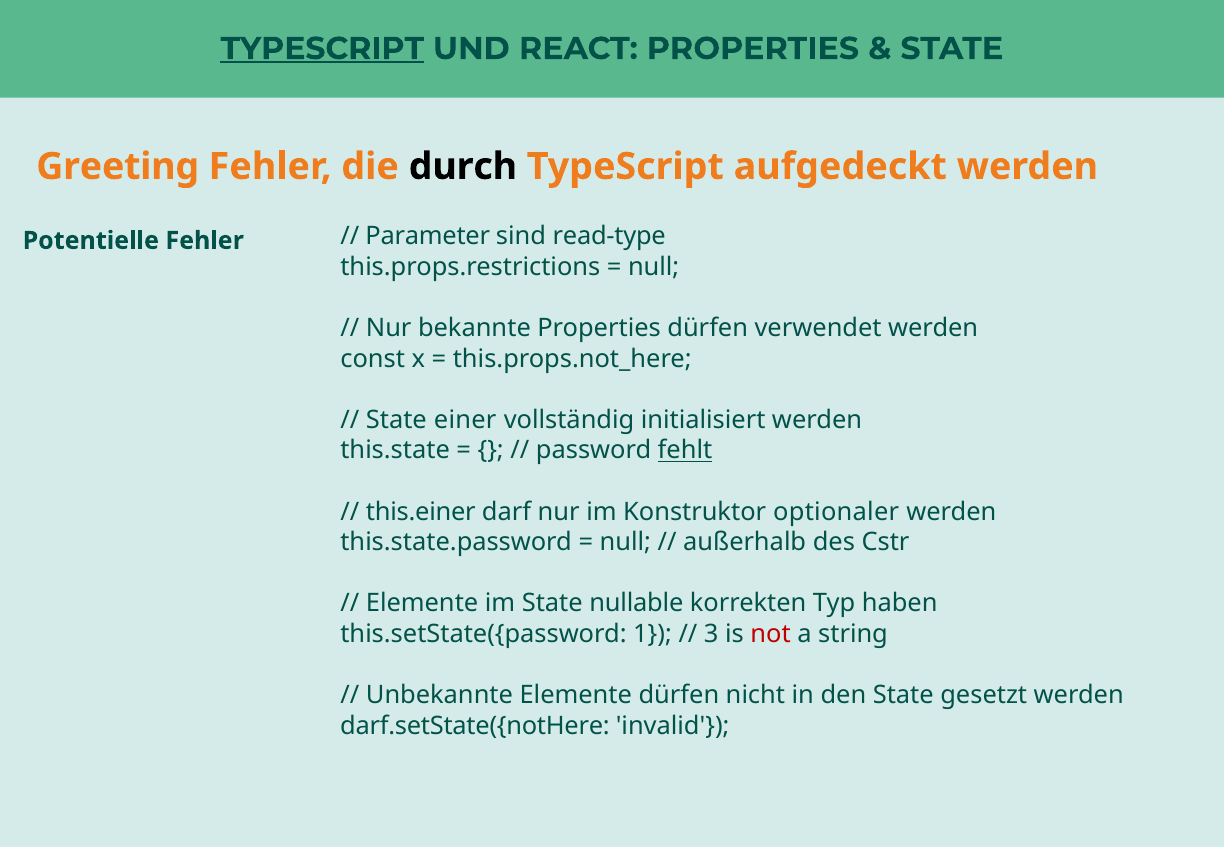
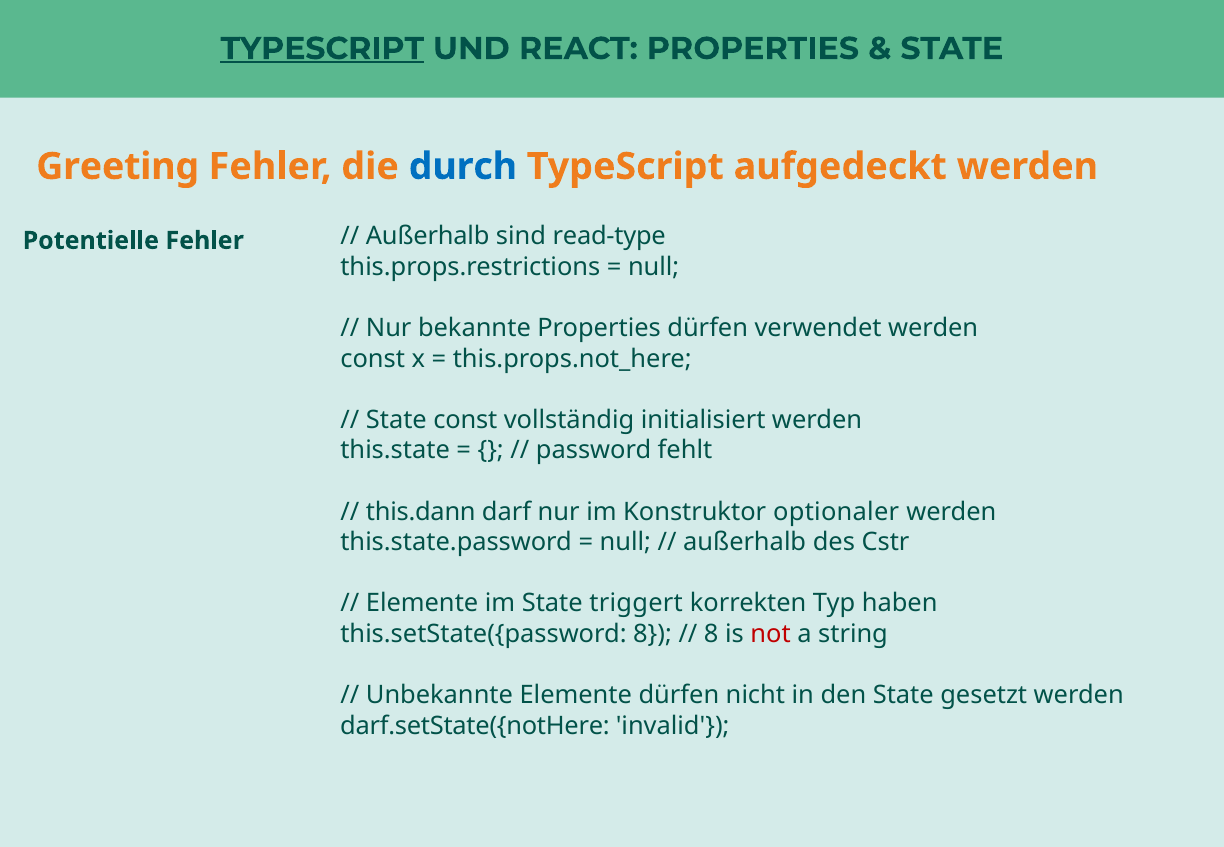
durch colour: black -> blue
Parameter at (428, 236): Parameter -> Außerhalb
State einer: einer -> const
fehlt underline: present -> none
this.einer: this.einer -> this.dann
nullable: nullable -> triggert
this.setState({password 1: 1 -> 8
3 at (711, 634): 3 -> 8
